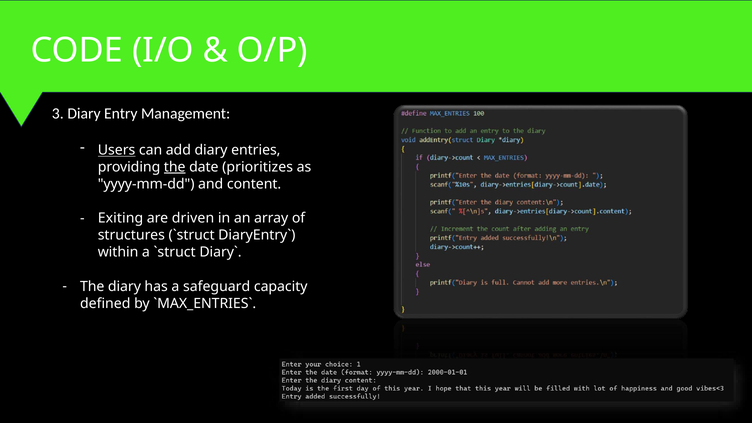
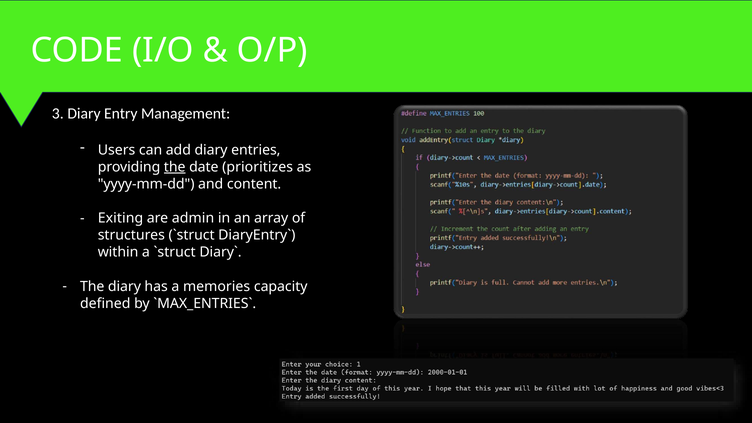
Users underline: present -> none
driven: driven -> admin
safeguard: safeguard -> memories
